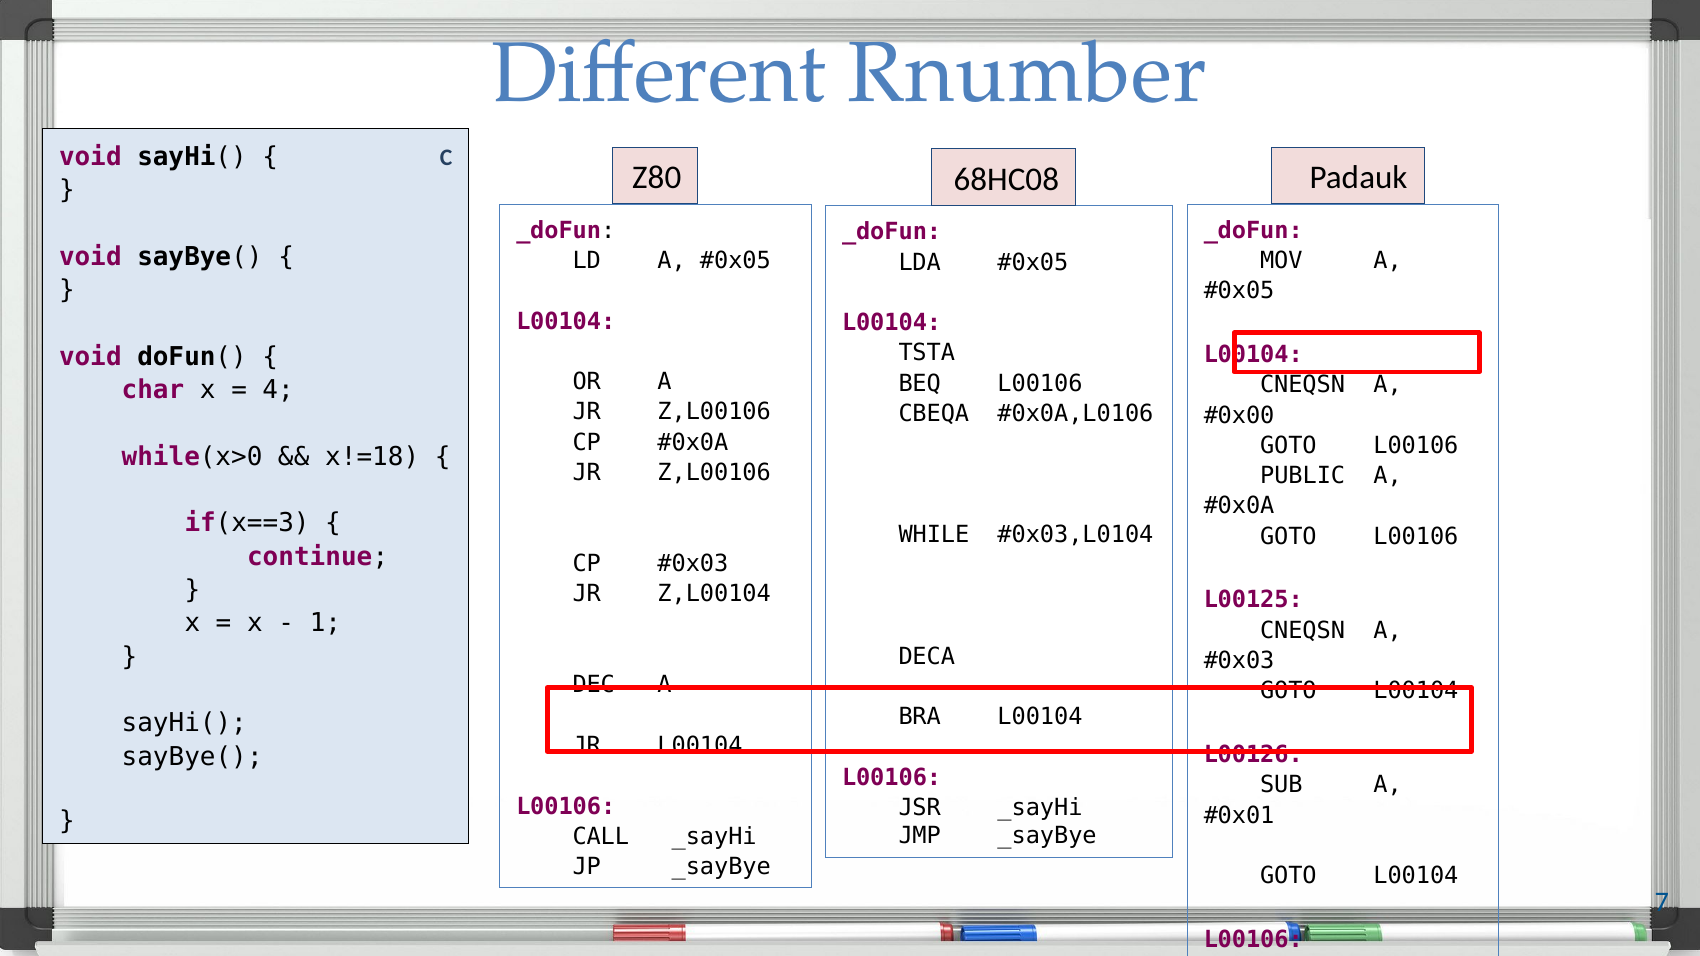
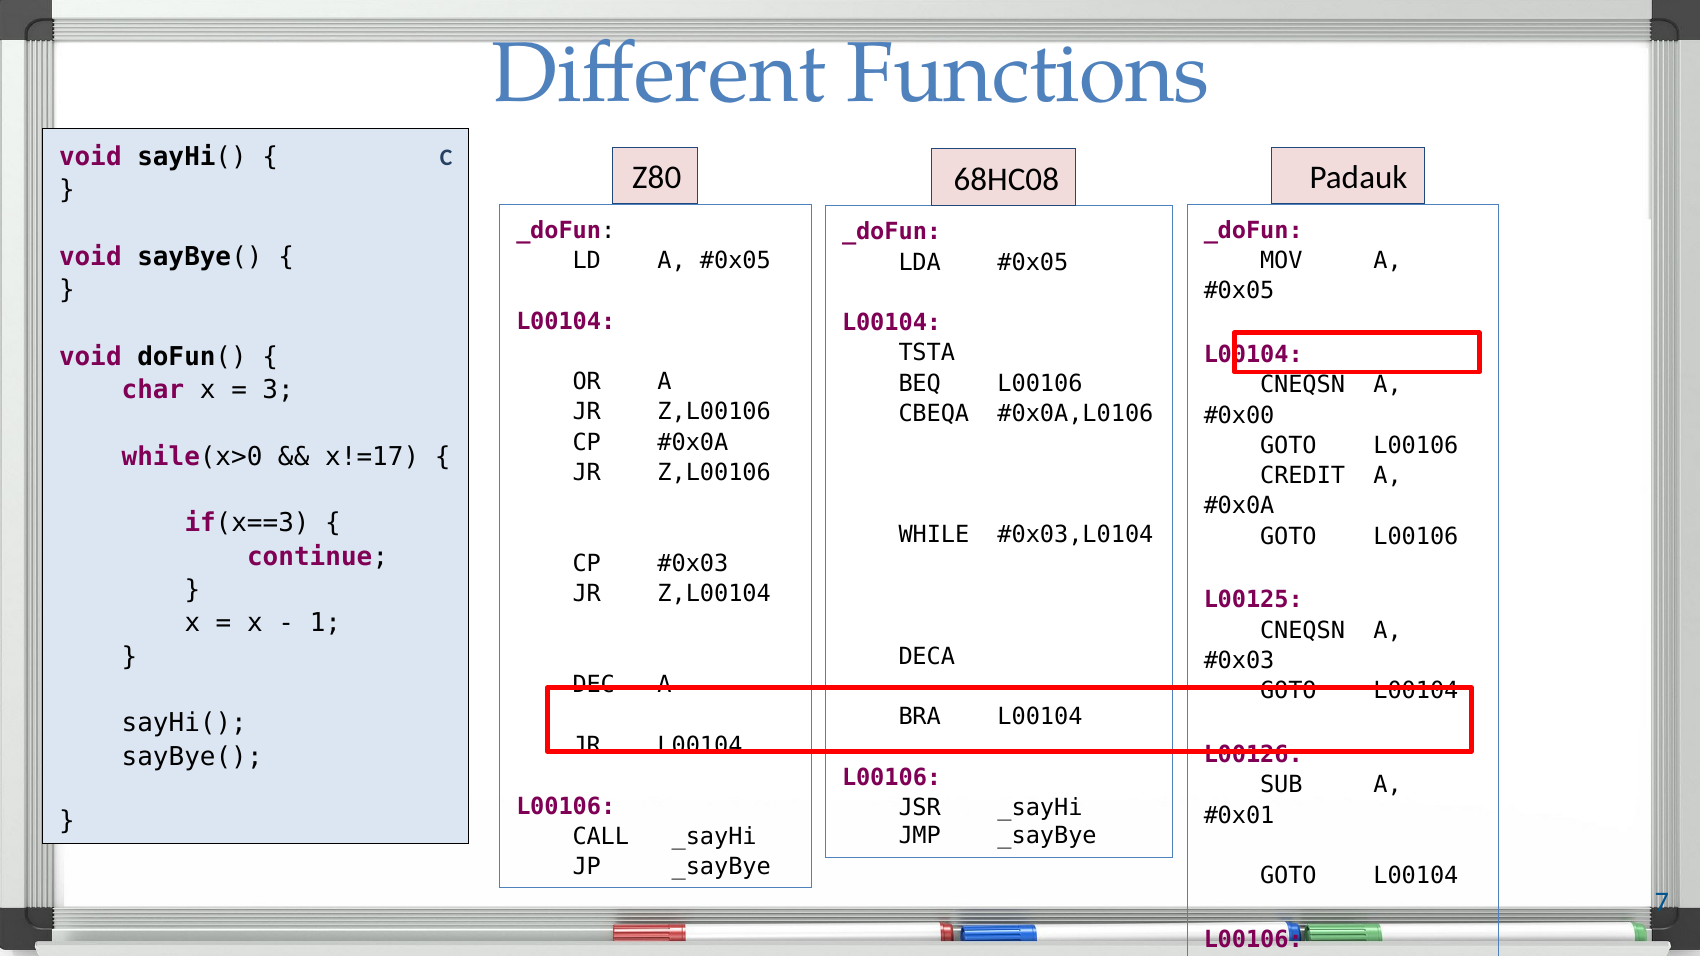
Rnumber: Rnumber -> Functions
4: 4 -> 3
x!=18: x!=18 -> x!=17
PUBLIC: PUBLIC -> CREDIT
